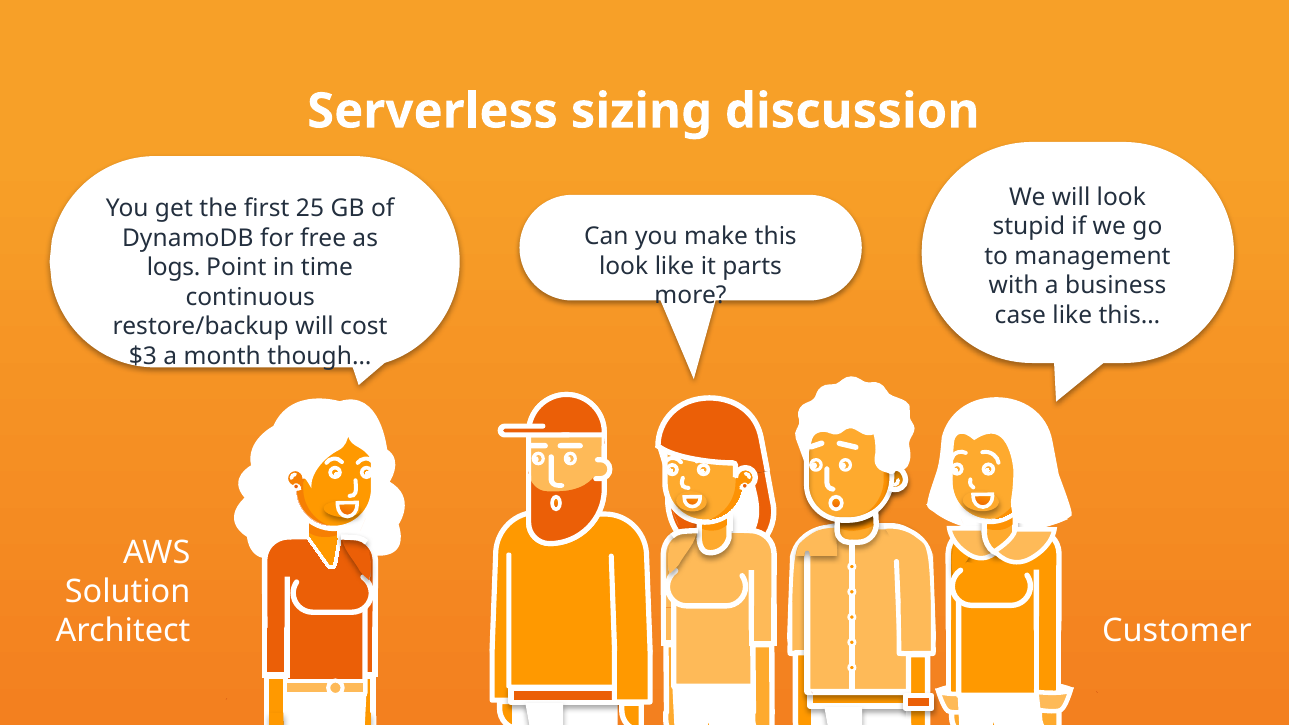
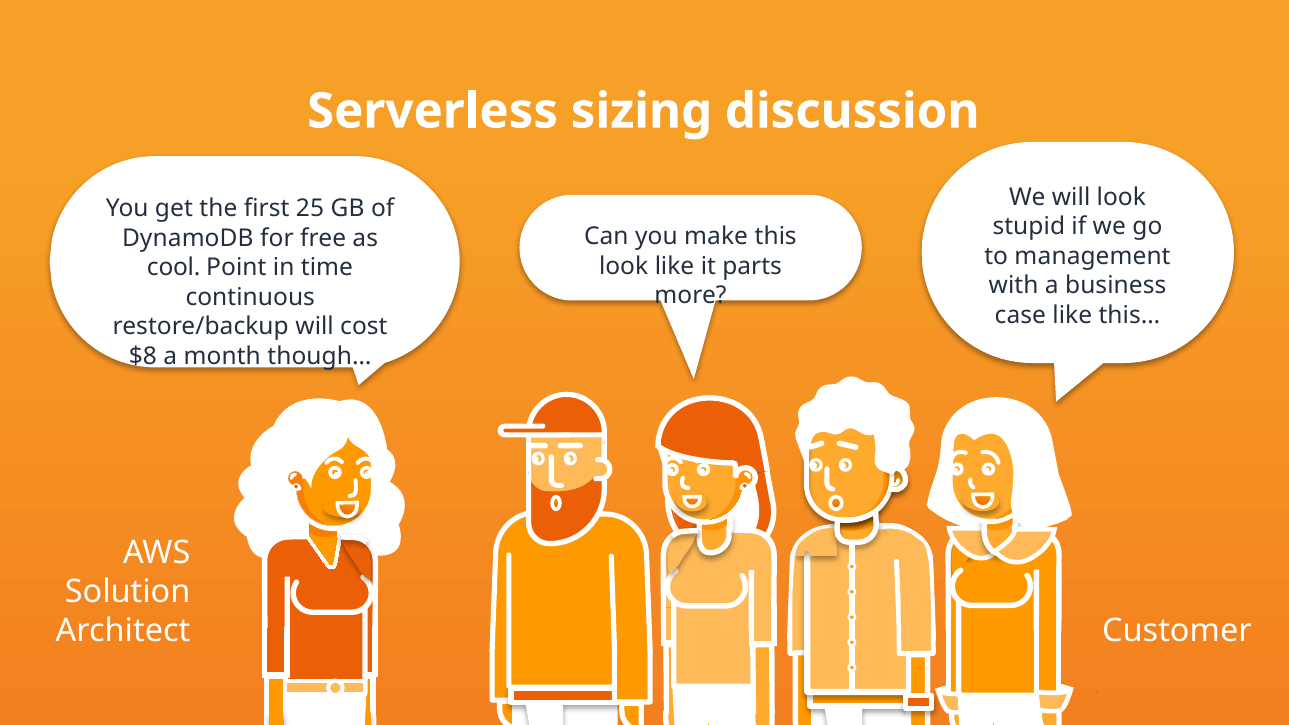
logs: logs -> cool
$3: $3 -> $8
